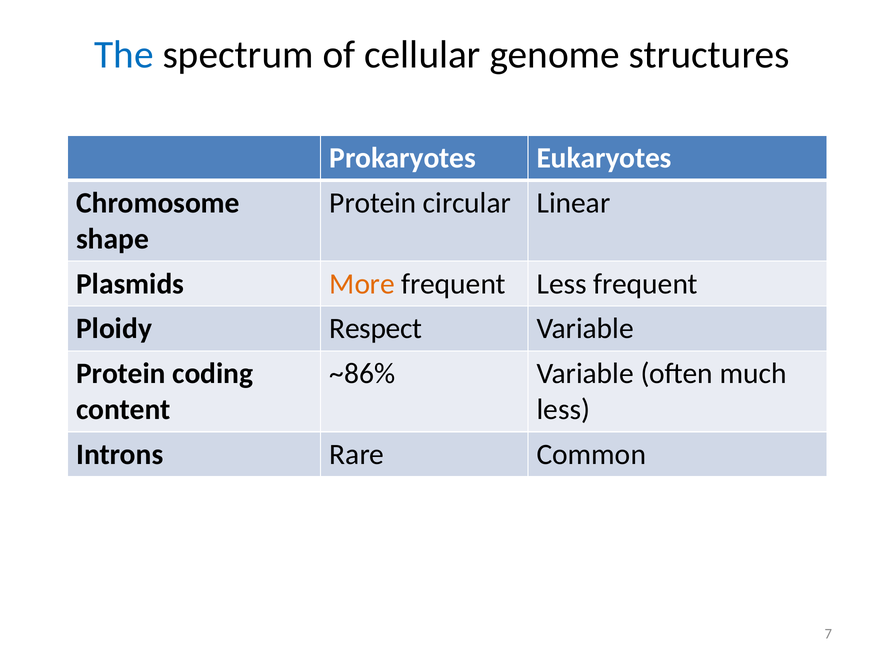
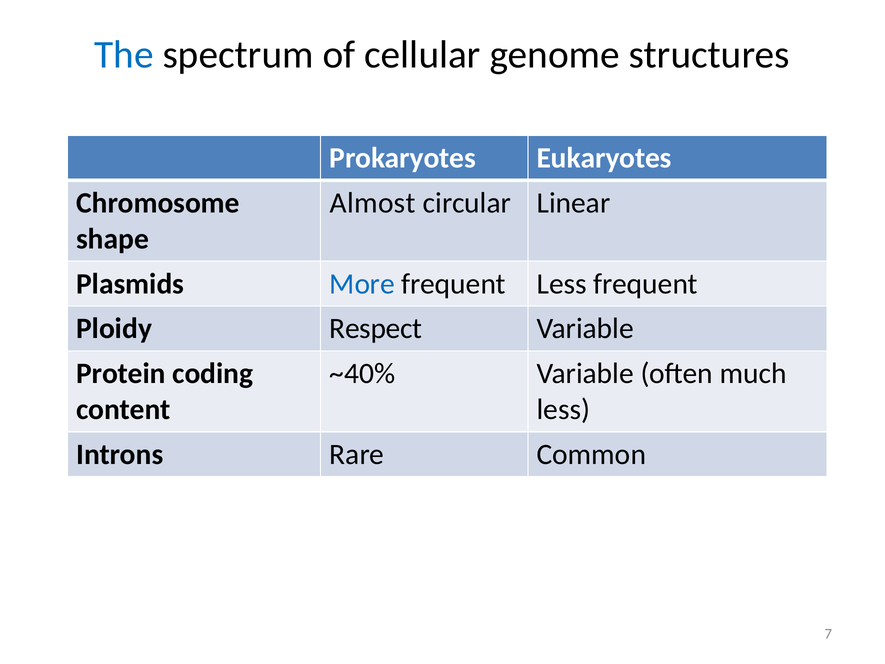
Protein at (373, 203): Protein -> Almost
More colour: orange -> blue
~86%: ~86% -> ~40%
